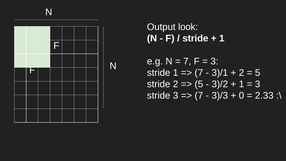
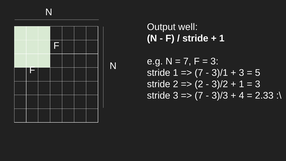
look: look -> well
2 at (241, 73): 2 -> 3
5 at (199, 84): 5 -> 2
0: 0 -> 4
